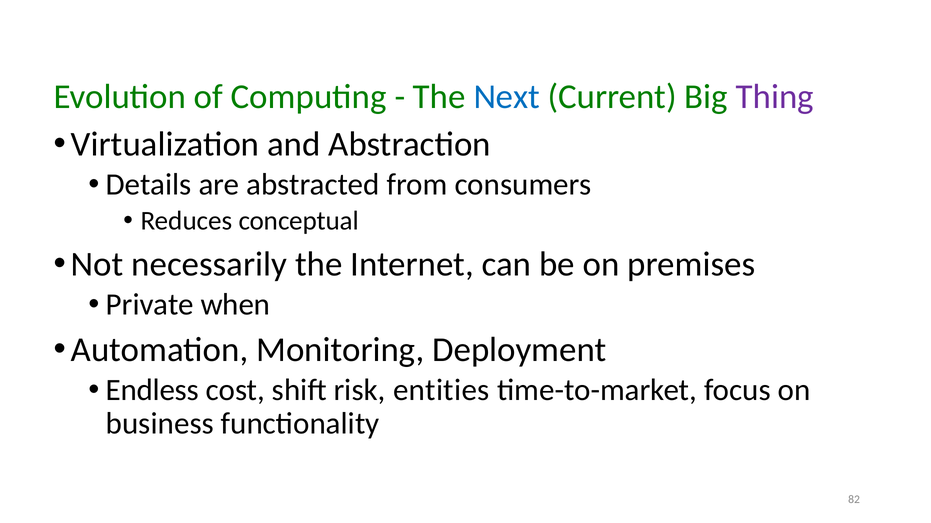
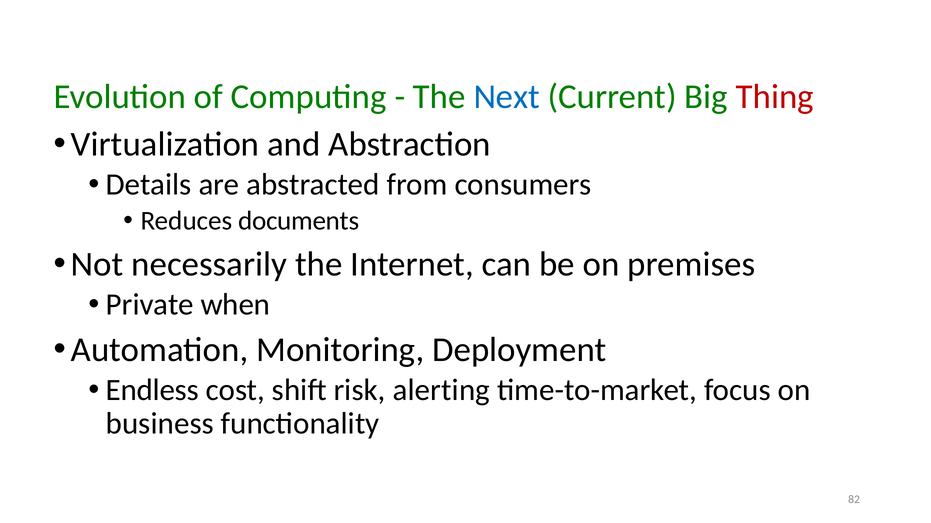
Thing colour: purple -> red
conceptual: conceptual -> documents
entities: entities -> alerting
